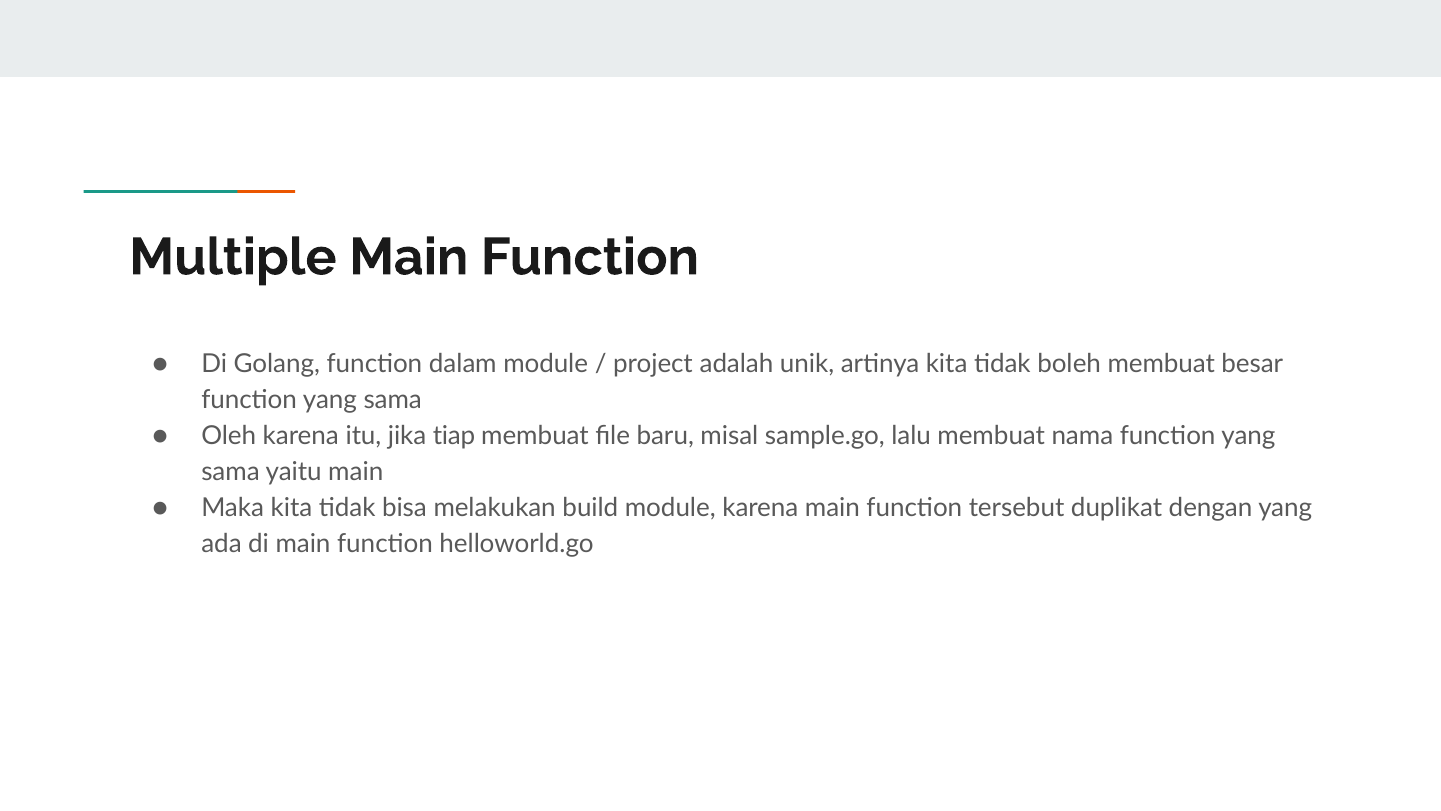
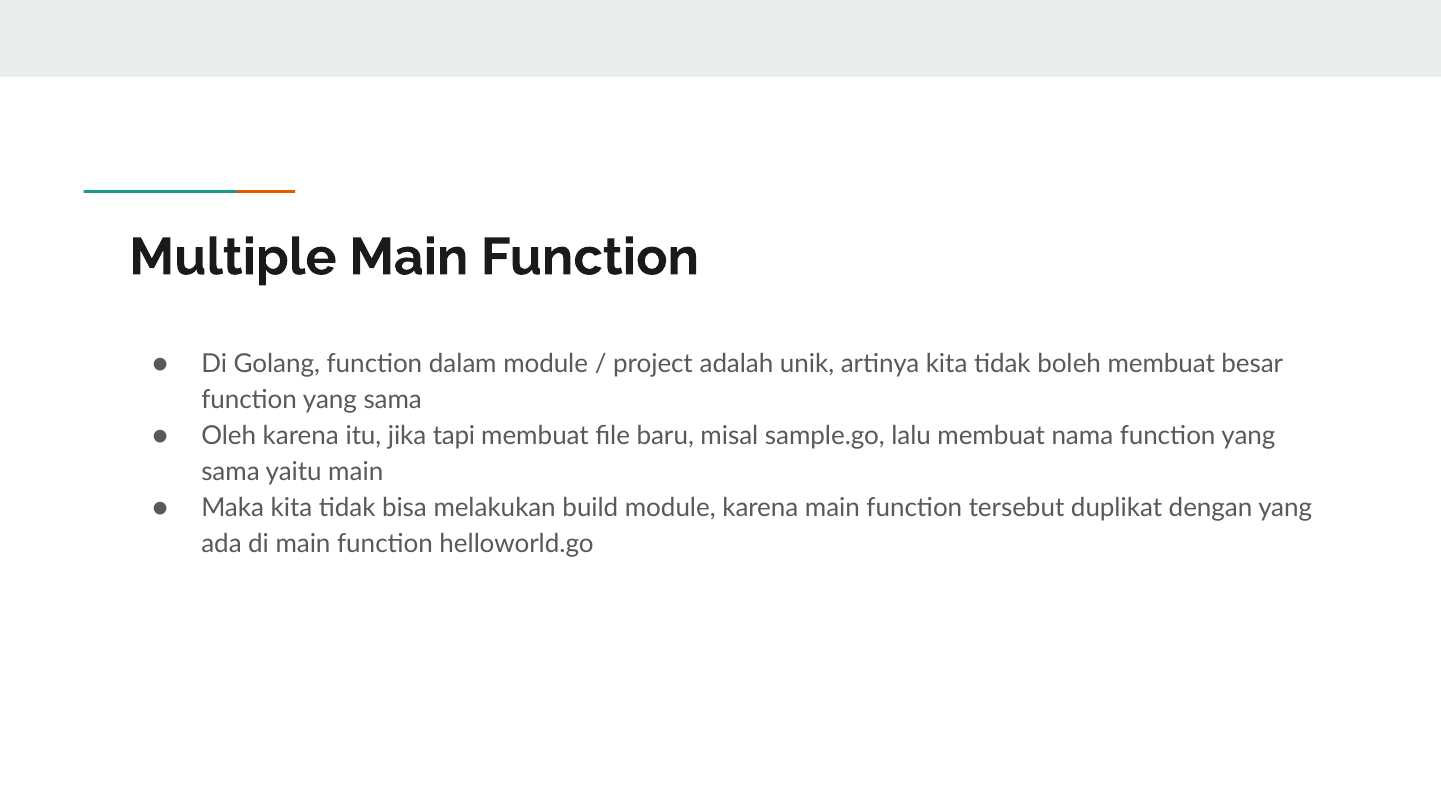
tiap: tiap -> tapi
